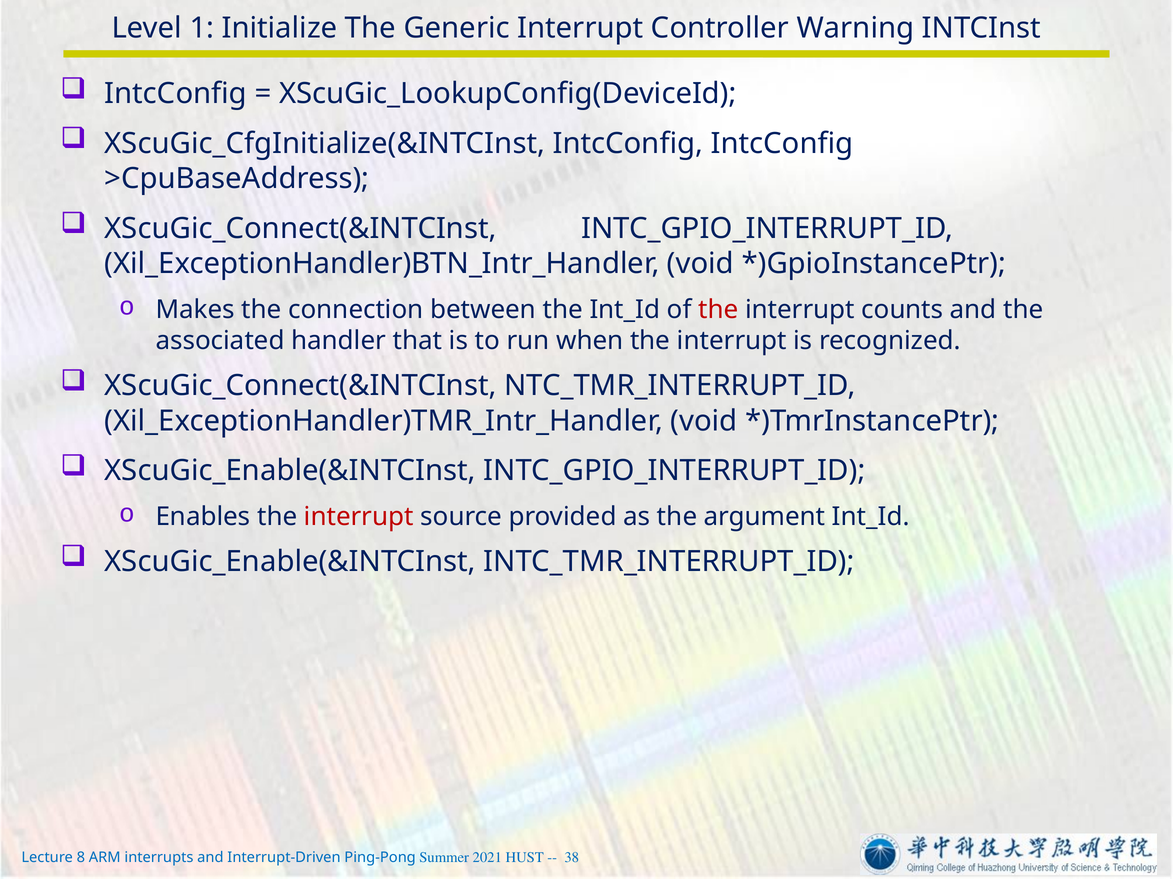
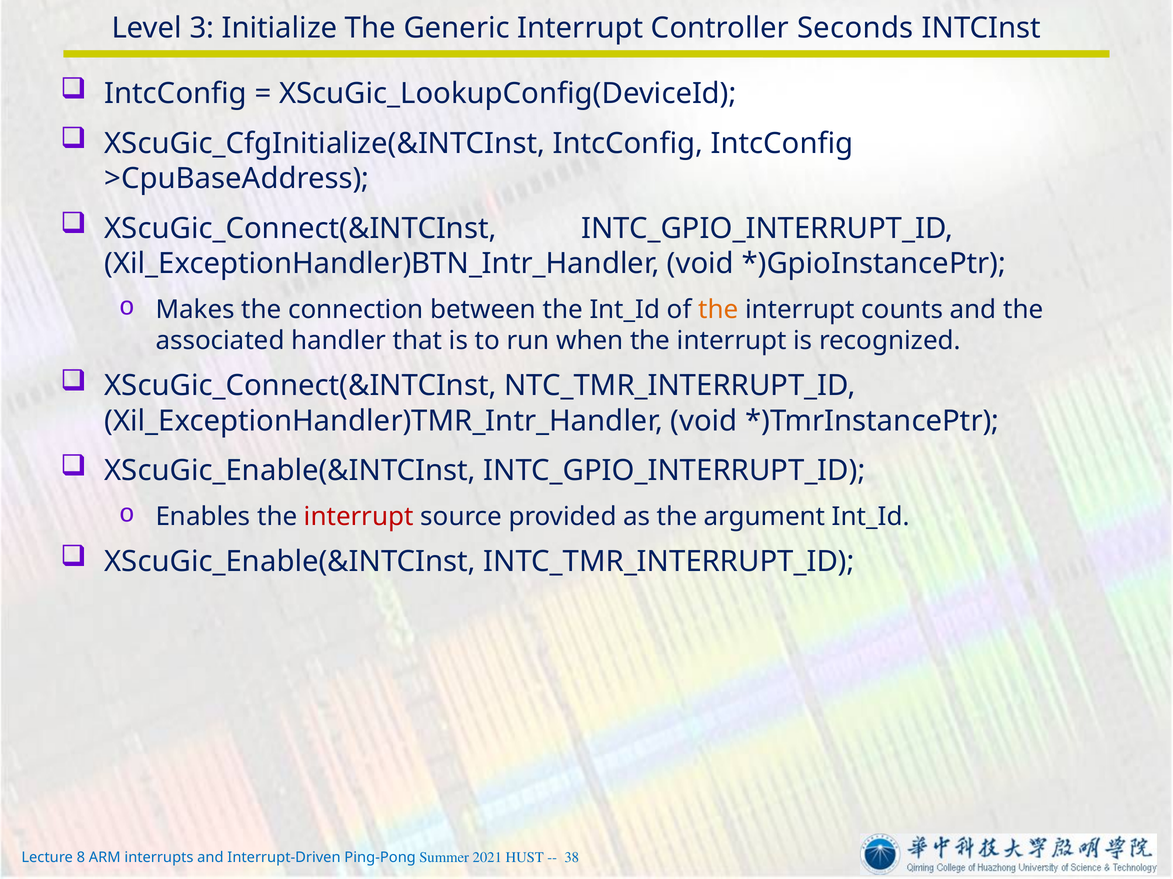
1: 1 -> 3
Warning: Warning -> Seconds
the at (718, 310) colour: red -> orange
